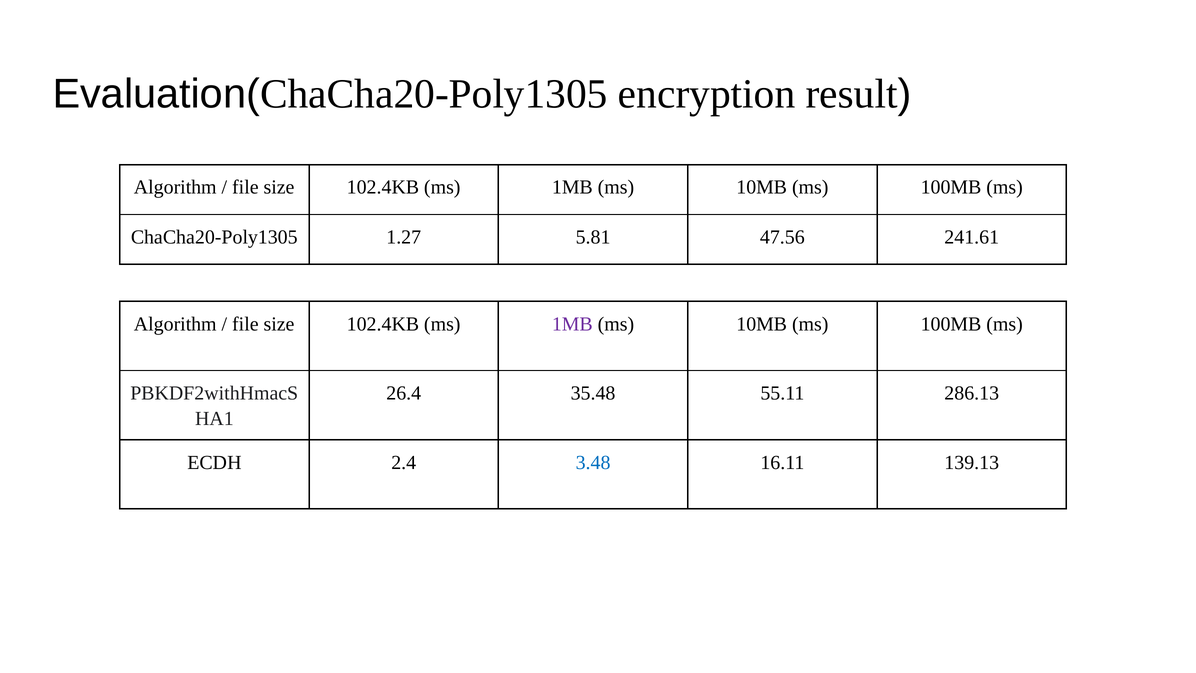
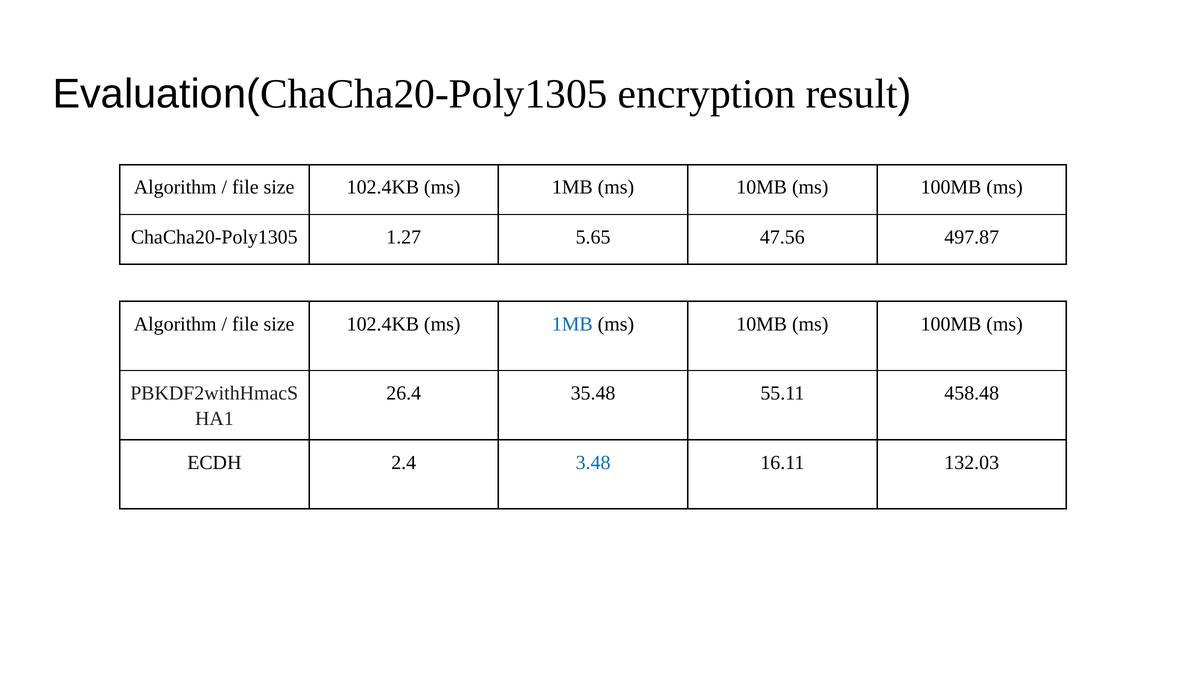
5.81: 5.81 -> 5.65
241.61: 241.61 -> 497.87
1MB at (572, 324) colour: purple -> blue
286.13: 286.13 -> 458.48
139.13: 139.13 -> 132.03
